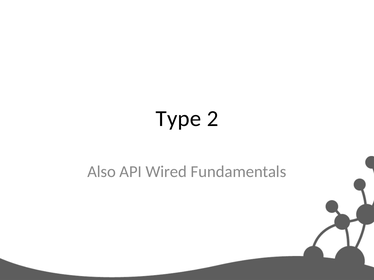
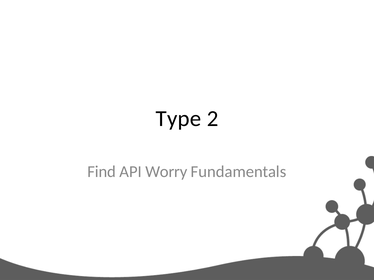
Also: Also -> Find
Wired: Wired -> Worry
